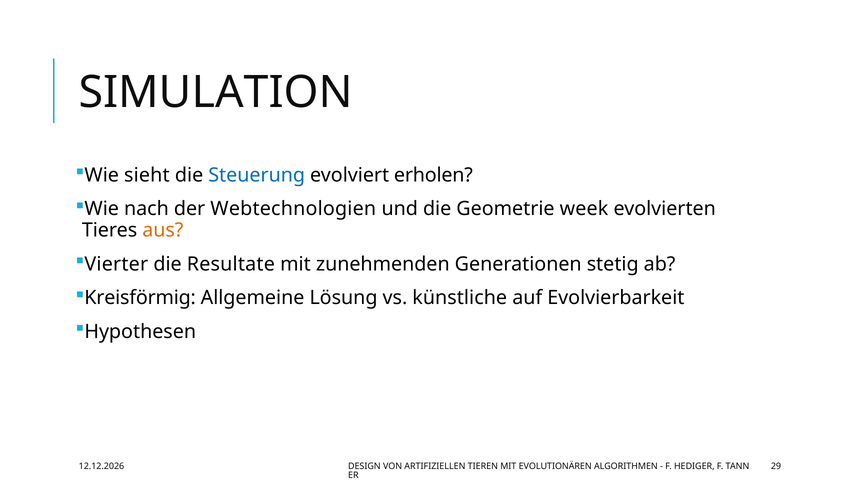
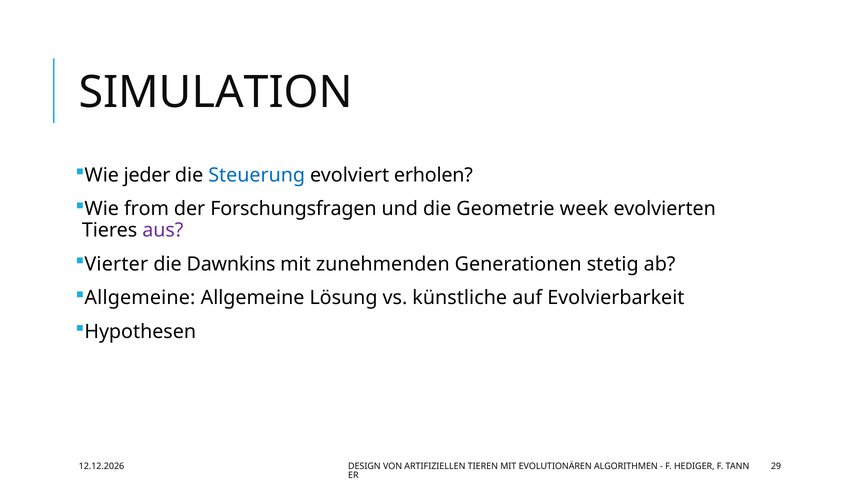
sieht: sieht -> jeder
nach: nach -> from
Webtechnologien: Webtechnologien -> Forschungsfragen
aus colour: orange -> purple
Resultate: Resultate -> Dawnkins
Kreisförmig at (140, 298): Kreisförmig -> Allgemeine
